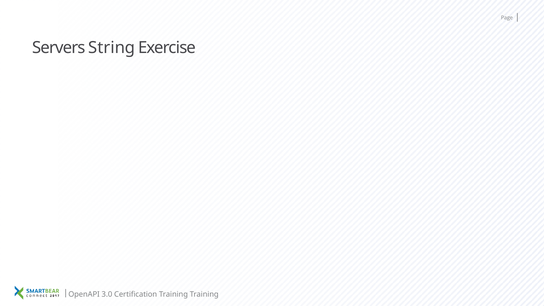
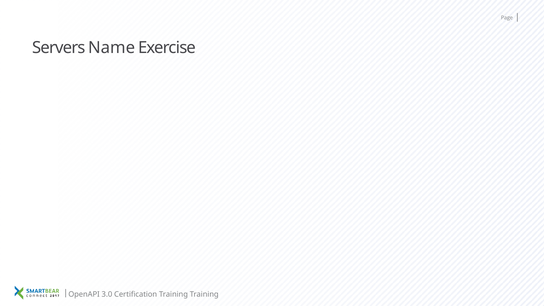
String: String -> Name
